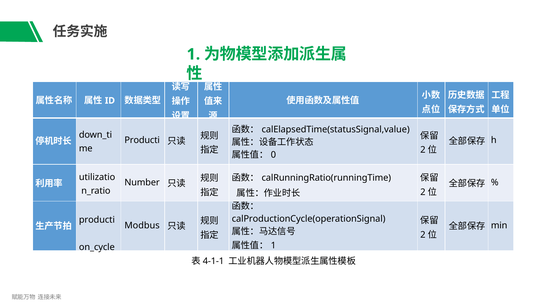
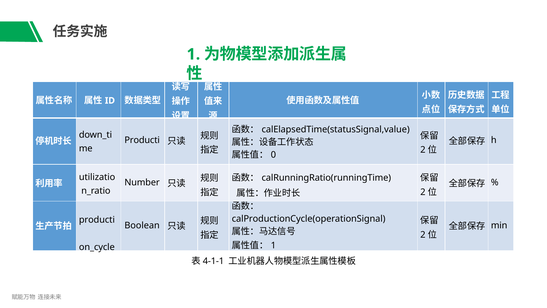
Modbus: Modbus -> Boolean
